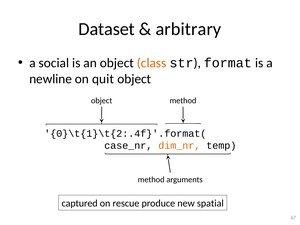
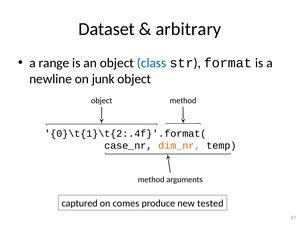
social: social -> range
class colour: orange -> blue
quit: quit -> junk
rescue: rescue -> comes
spatial: spatial -> tested
